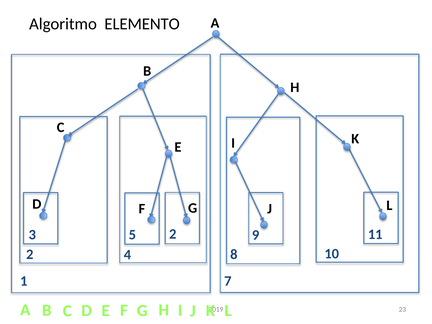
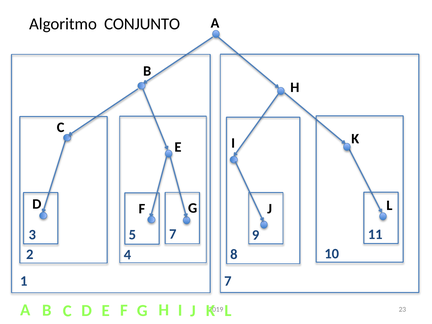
ELEMENTO: ELEMENTO -> CONJUNTO
5 2: 2 -> 7
